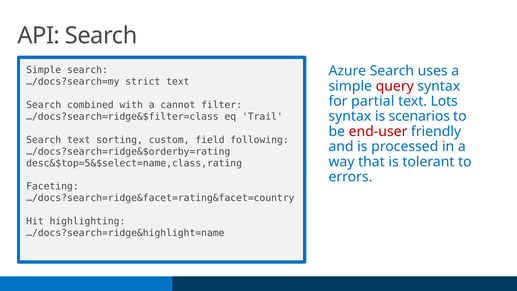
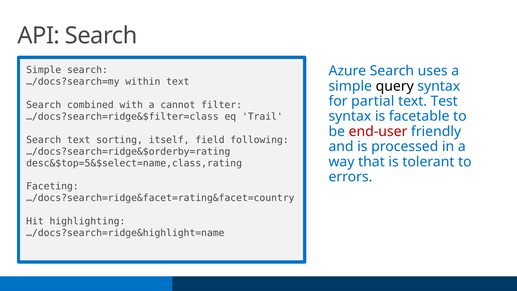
strict: strict -> within
query colour: red -> black
Lots: Lots -> Test
scenarios: scenarios -> facetable
custom: custom -> itself
